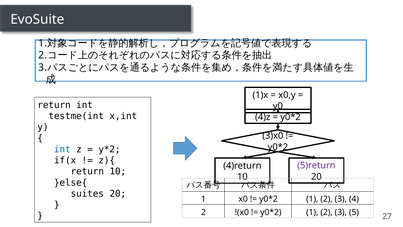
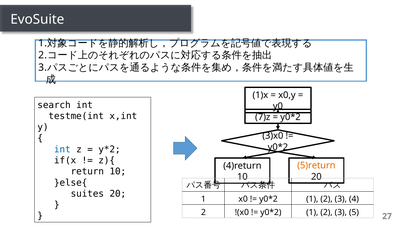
return at (54, 105): return -> search
4)z: 4)z -> 7)z
5)return colour: purple -> orange
